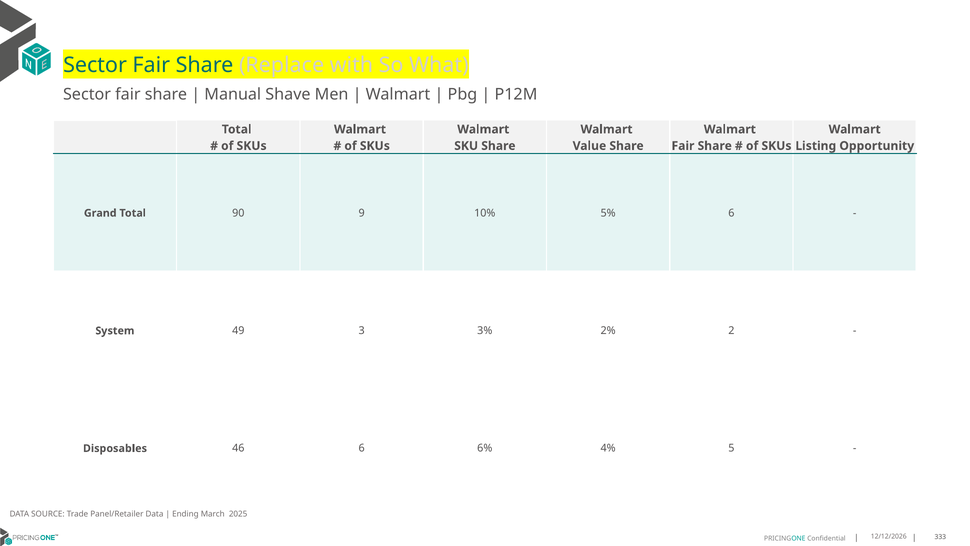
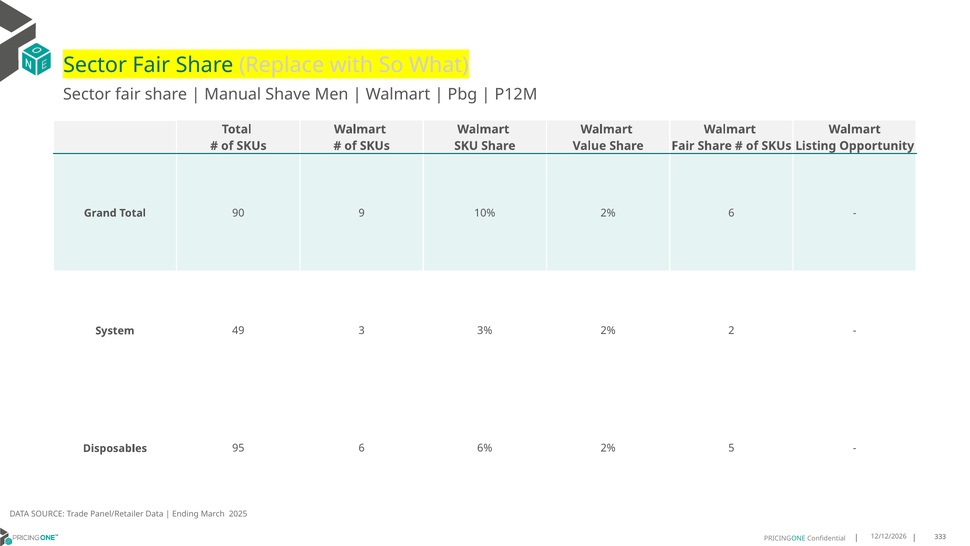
10% 5%: 5% -> 2%
46: 46 -> 95
6% 4%: 4% -> 2%
